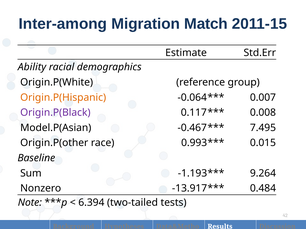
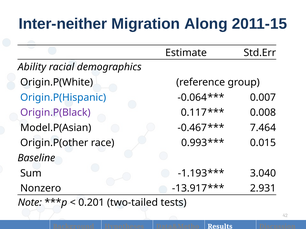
Inter-among: Inter-among -> Inter-neither
Match: Match -> Along
Origin.P(Hispanic colour: orange -> blue
7.495: 7.495 -> 7.464
9.264: 9.264 -> 3.040
0.484: 0.484 -> 2.931
6.394: 6.394 -> 0.201
